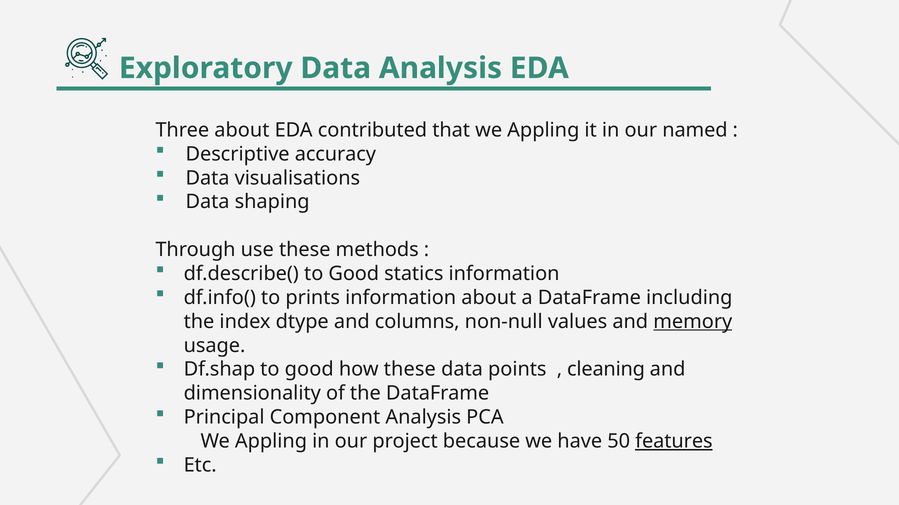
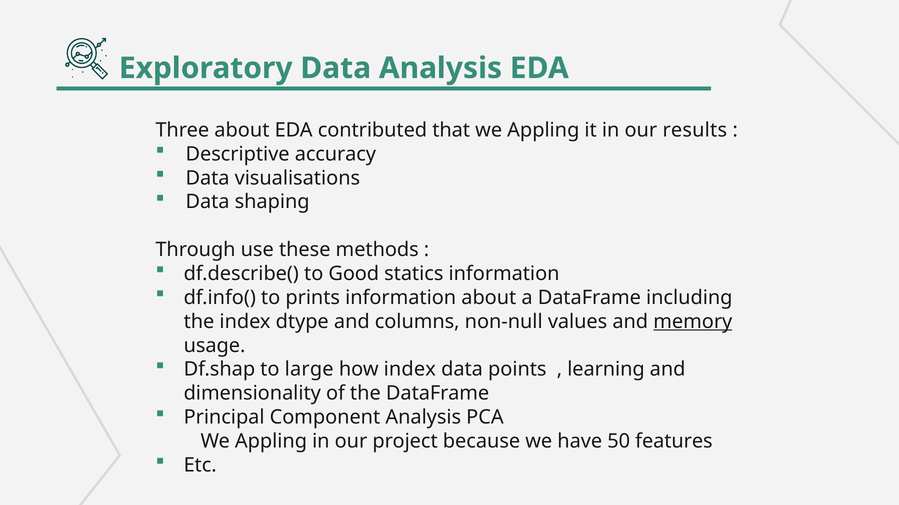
our named: named -> results
good at (309, 370): good -> large
how these: these -> index
cleaning: cleaning -> learning
features underline: present -> none
